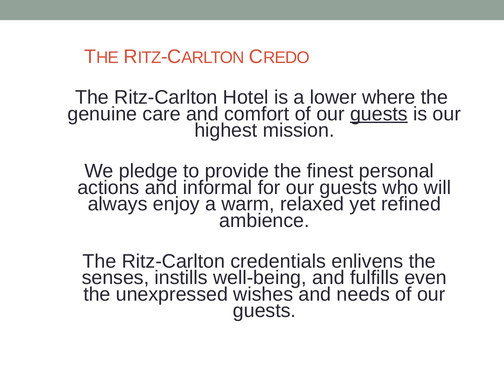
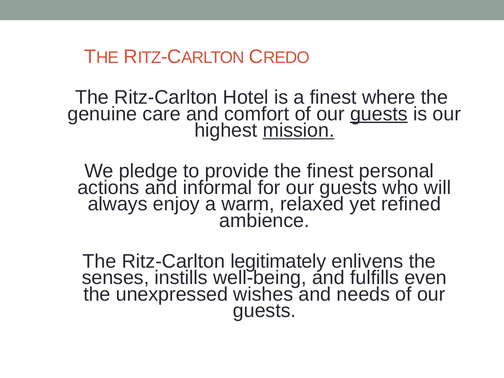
a lower: lower -> finest
mission underline: none -> present
credentials: credentials -> legitimately
